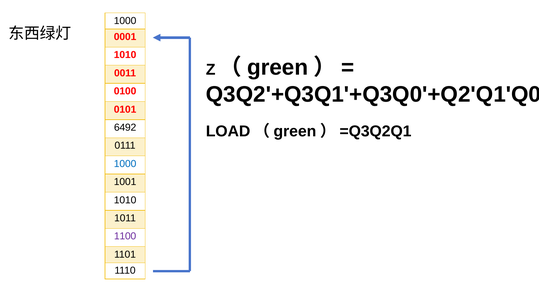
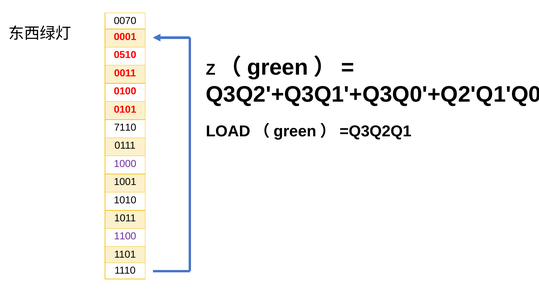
1000 at (125, 21): 1000 -> 0070
1010 at (125, 55): 1010 -> 0510
6492: 6492 -> 7110
1000 at (125, 164) colour: blue -> purple
